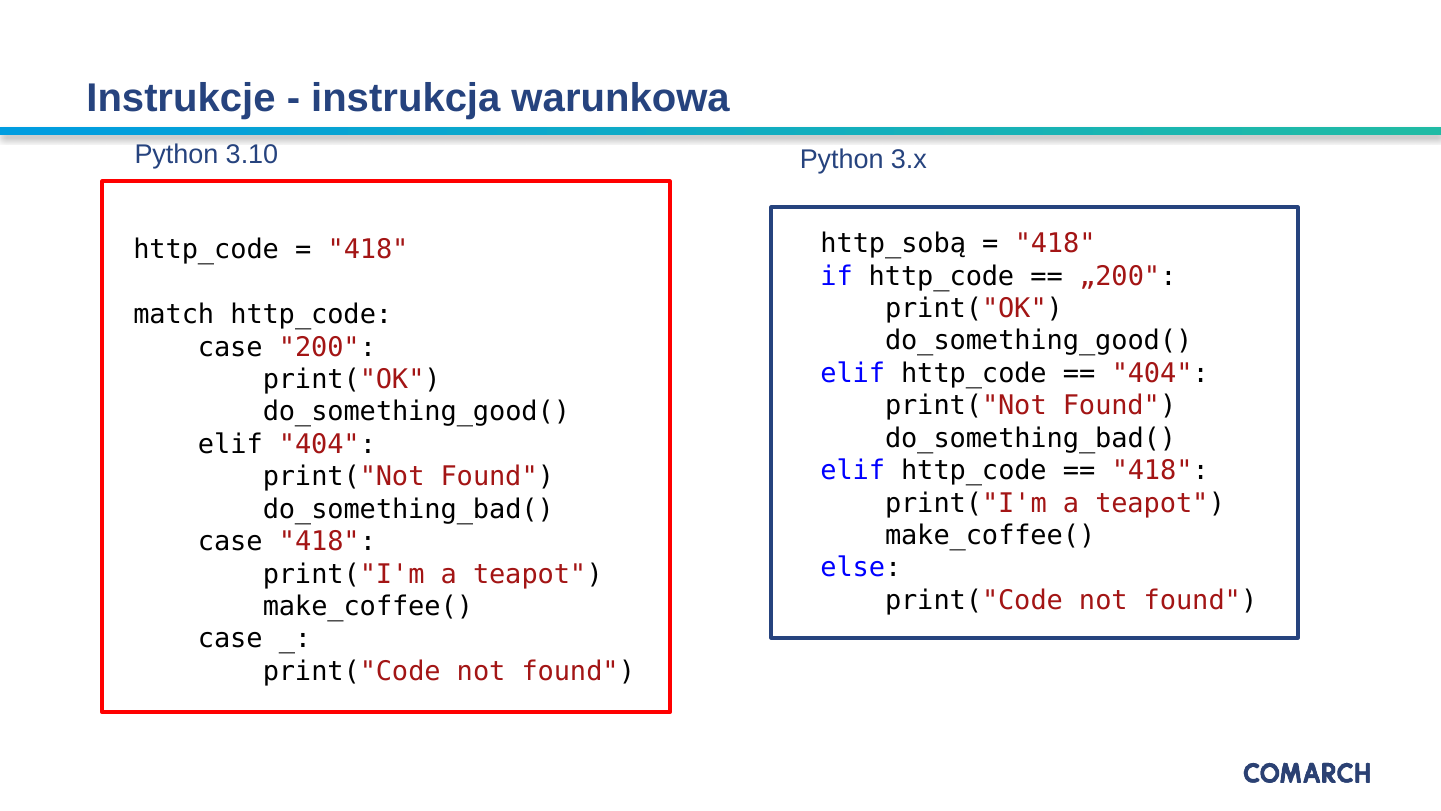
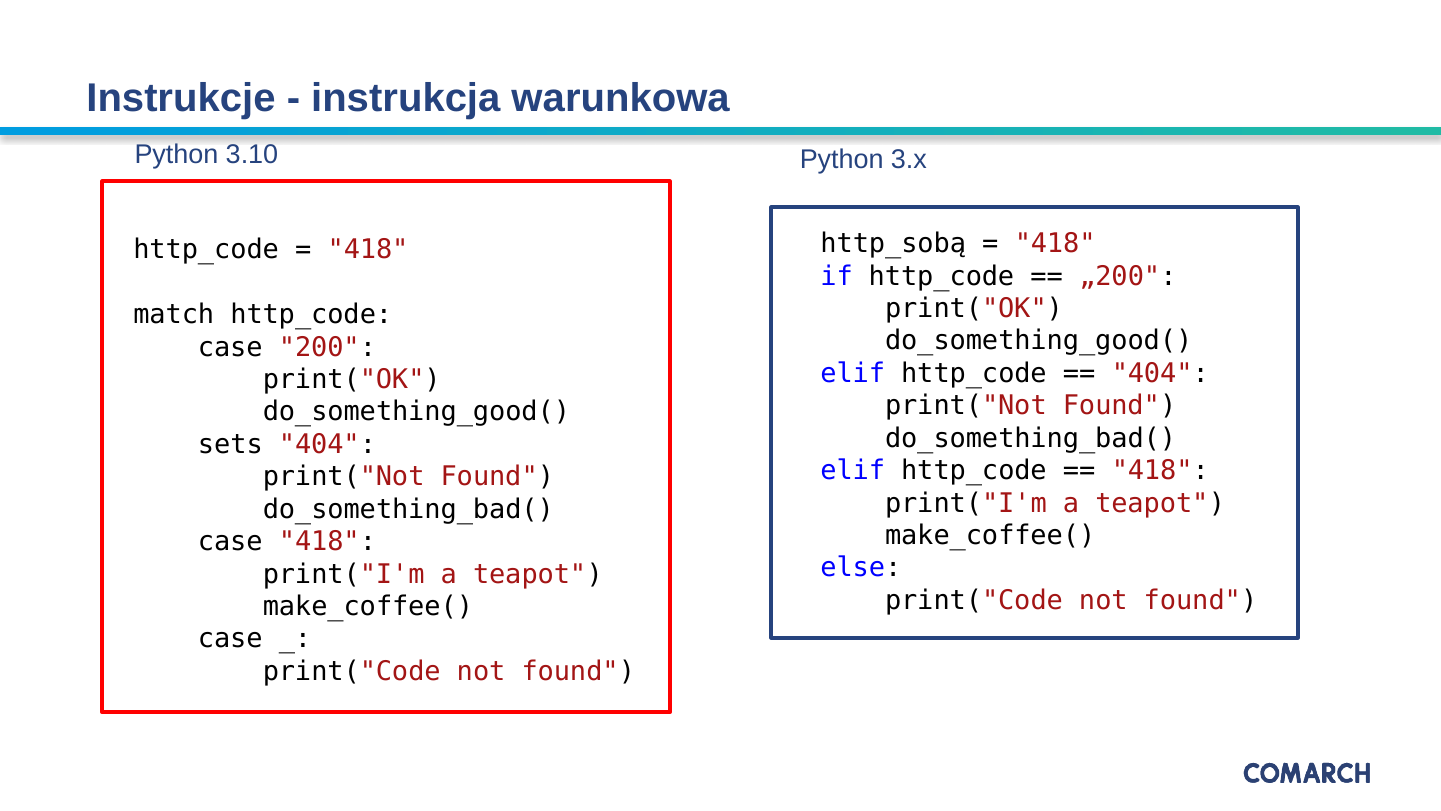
elif at (230, 444): elif -> sets
